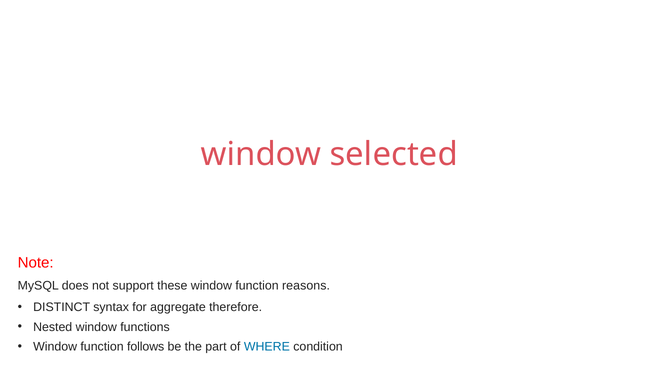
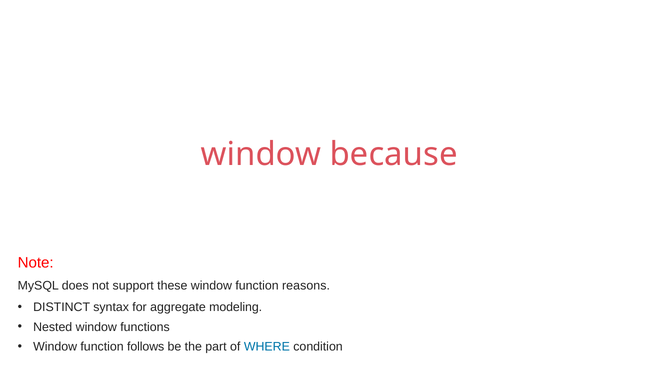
selected: selected -> because
therefore: therefore -> modeling
